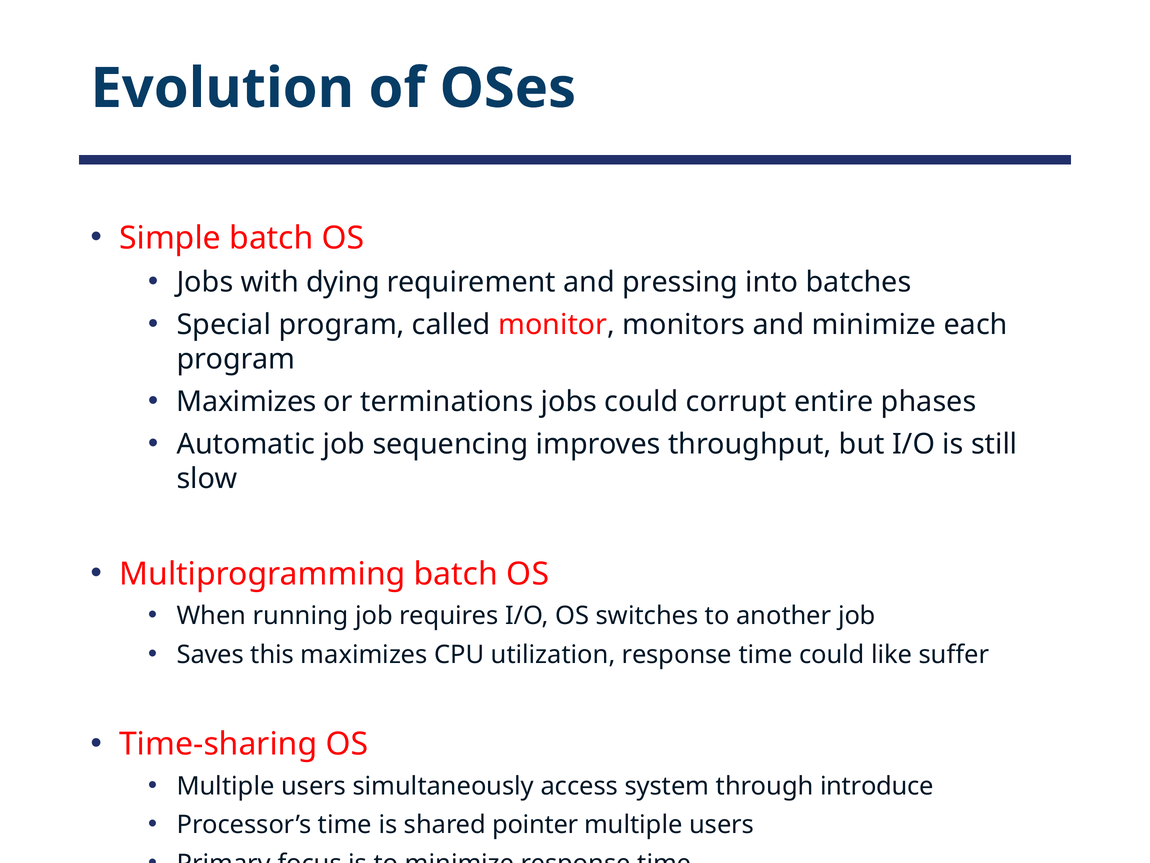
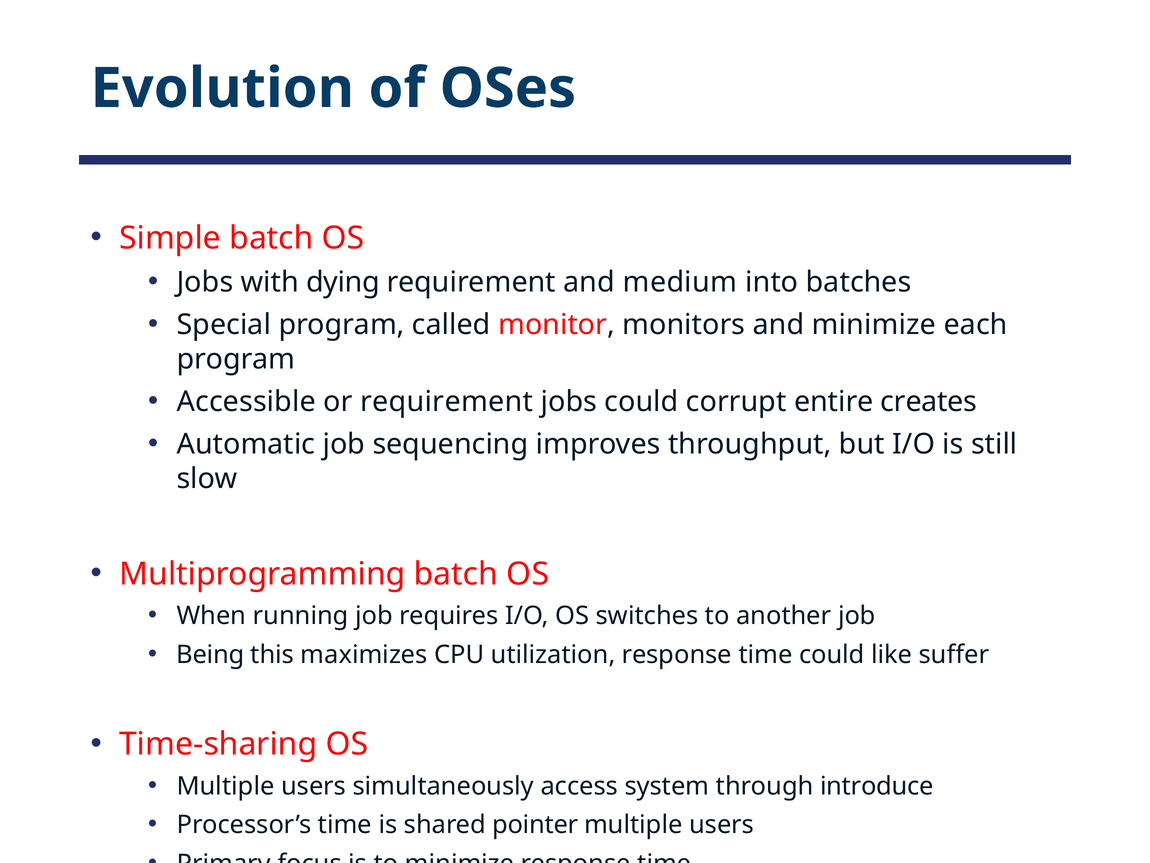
pressing: pressing -> medium
Maximizes at (247, 402): Maximizes -> Accessible
or terminations: terminations -> requirement
phases: phases -> creates
Saves: Saves -> Being
